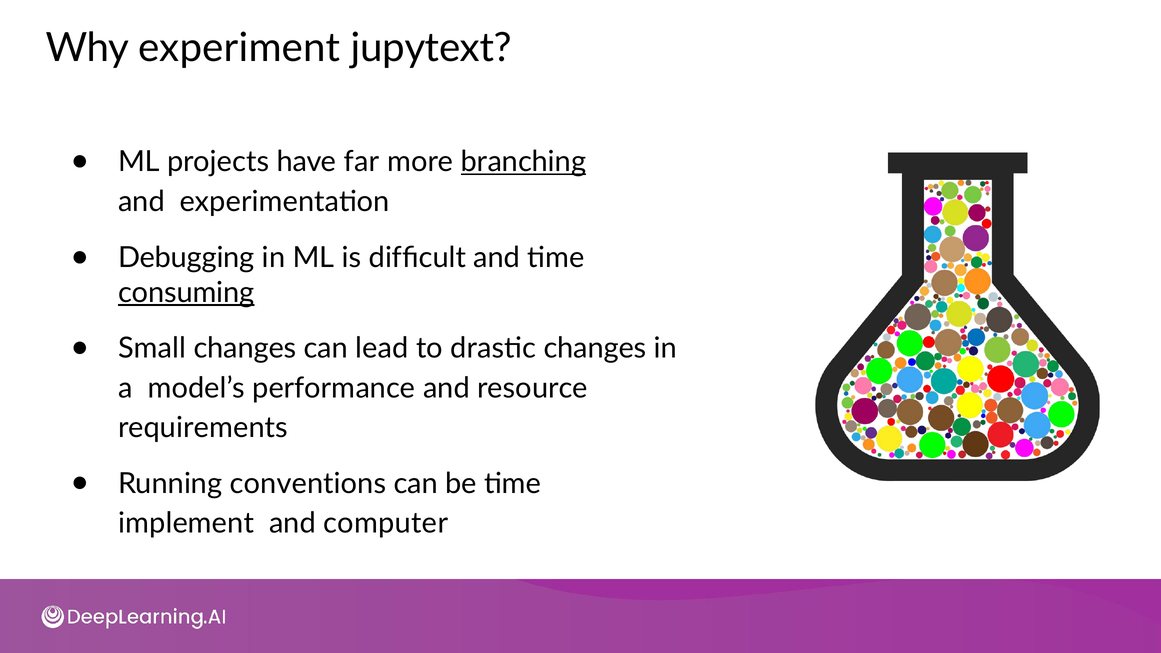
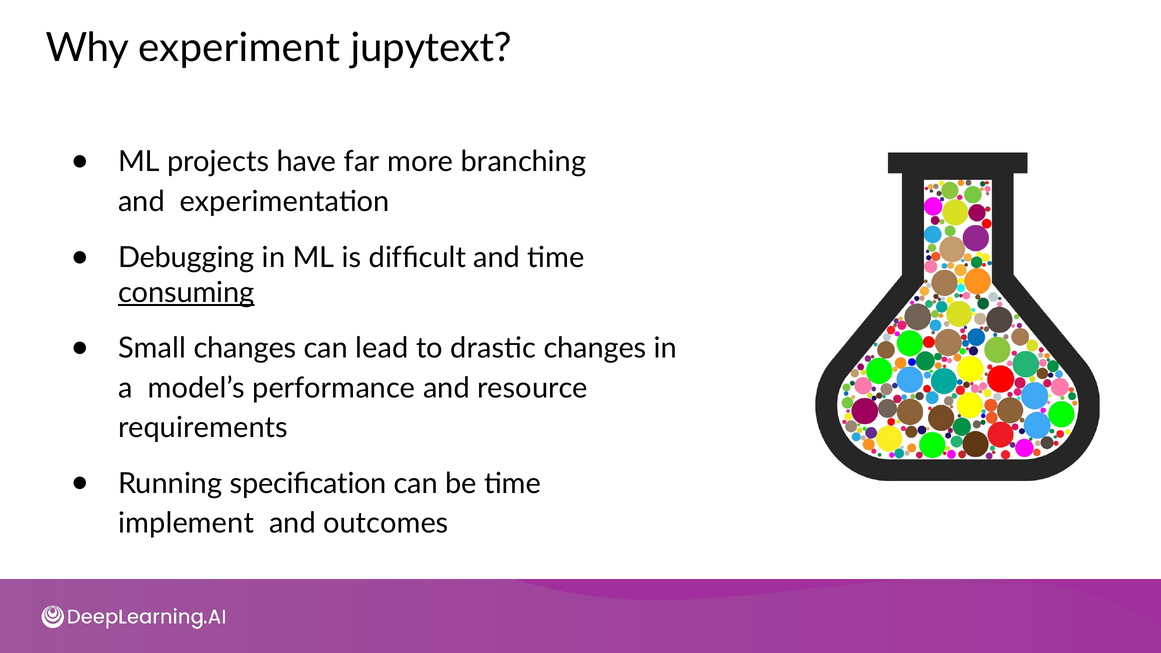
branching underline: present -> none
conventions: conventions -> speciﬁcation
computer: computer -> outcomes
